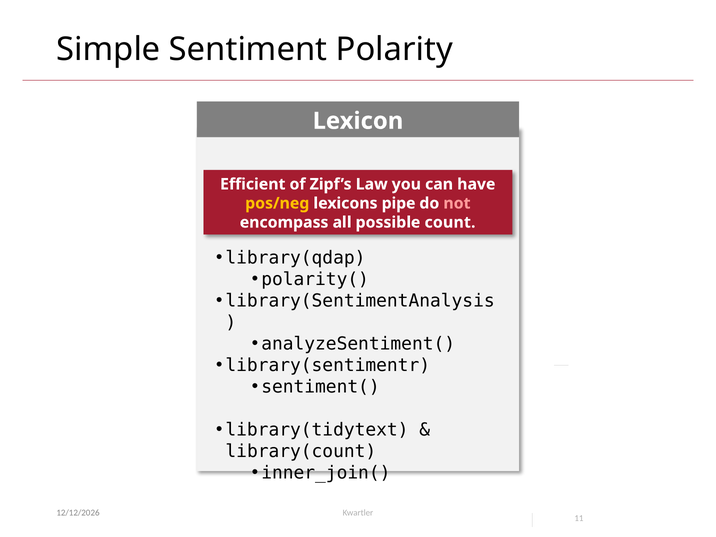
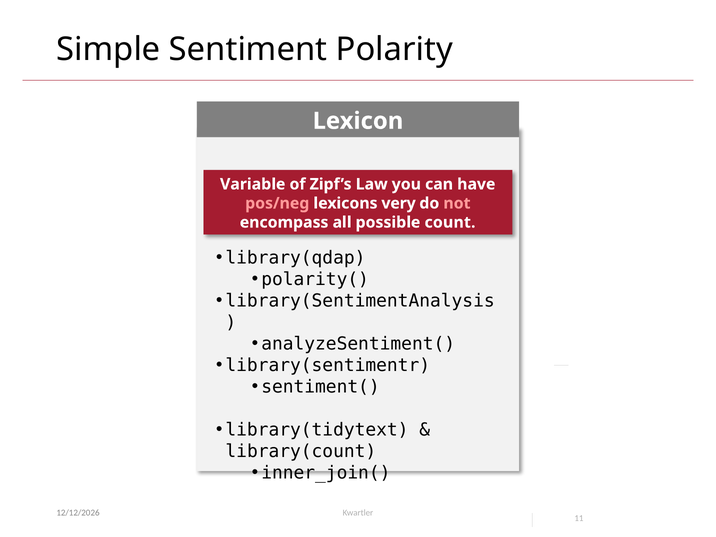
Efficient: Efficient -> Variable
pos/neg colour: yellow -> pink
pipe: pipe -> very
